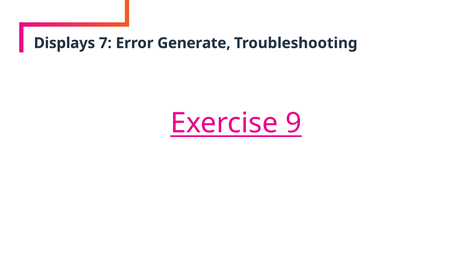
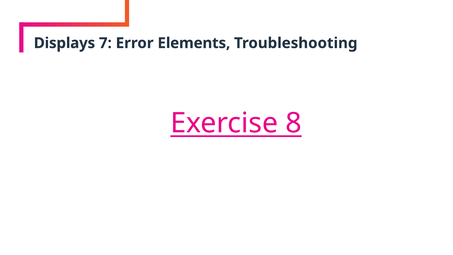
Generate: Generate -> Elements
9: 9 -> 8
